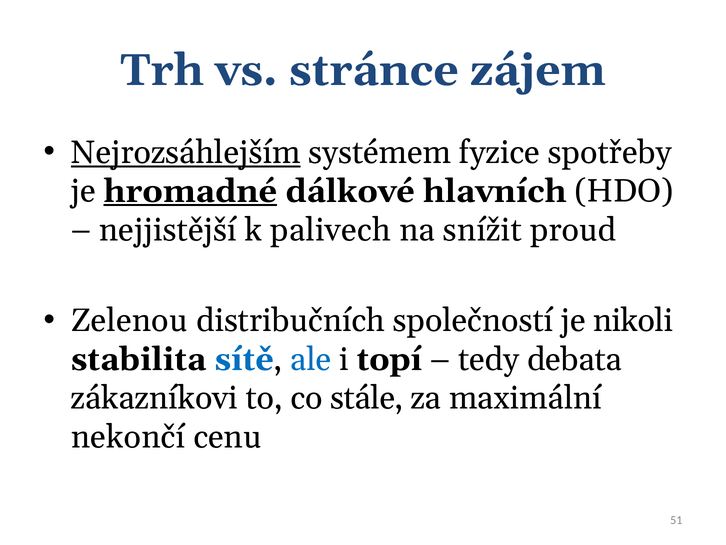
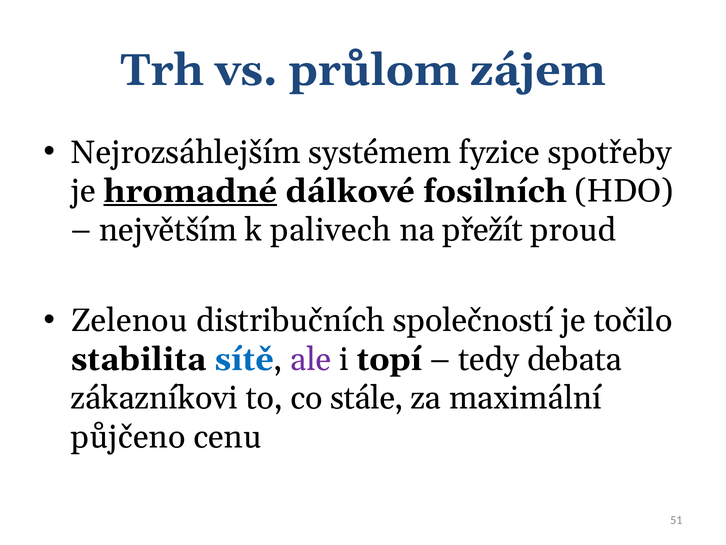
stránce: stránce -> průlom
Nejrozsáhlejším underline: present -> none
hlavních: hlavních -> fosilních
nejjistější: nejjistější -> největším
snížit: snížit -> přežít
nikoli: nikoli -> točilo
ale colour: blue -> purple
nekončí: nekončí -> půjčeno
